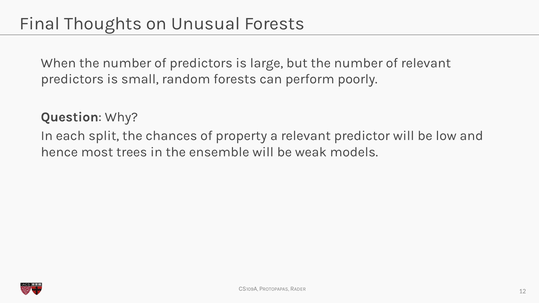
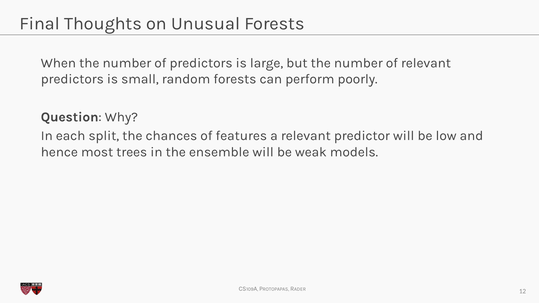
property: property -> features
